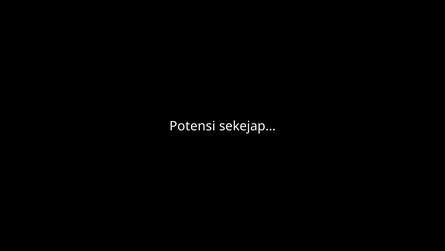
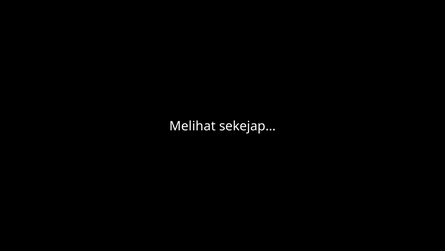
Potensi: Potensi -> Melihat
